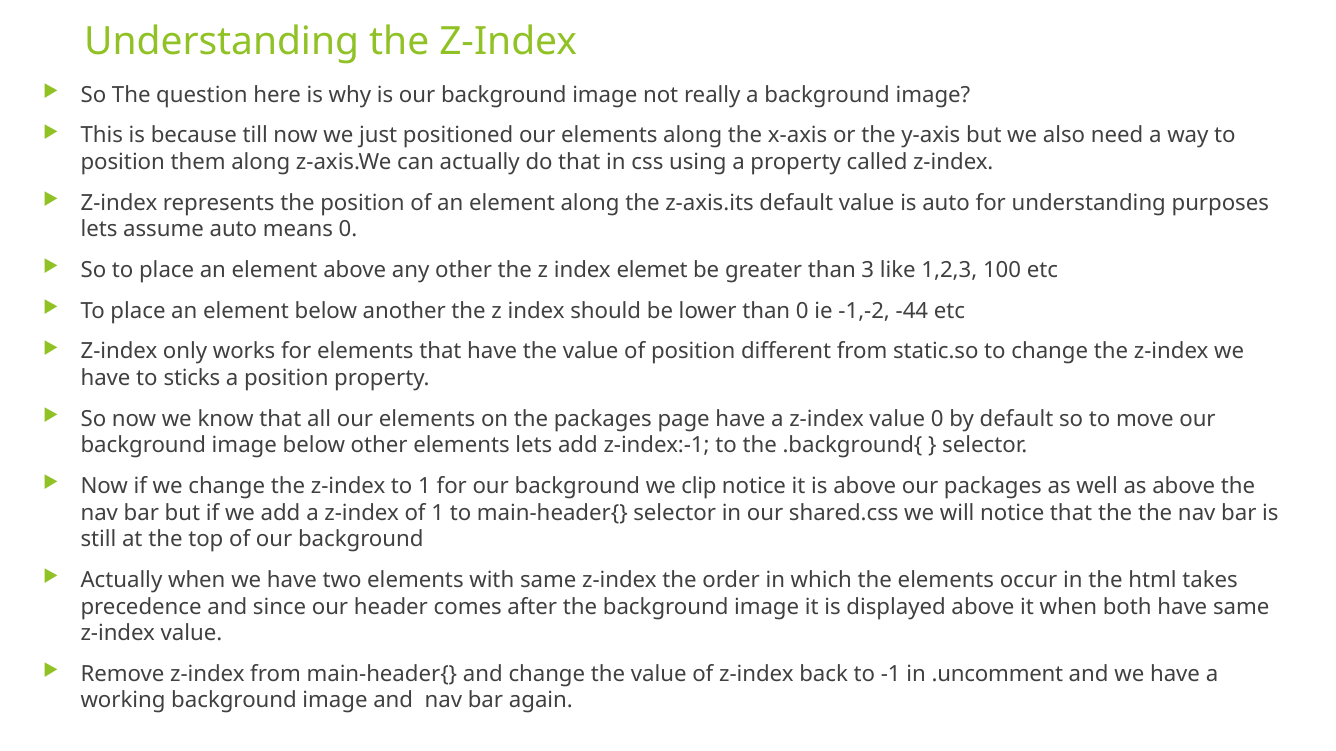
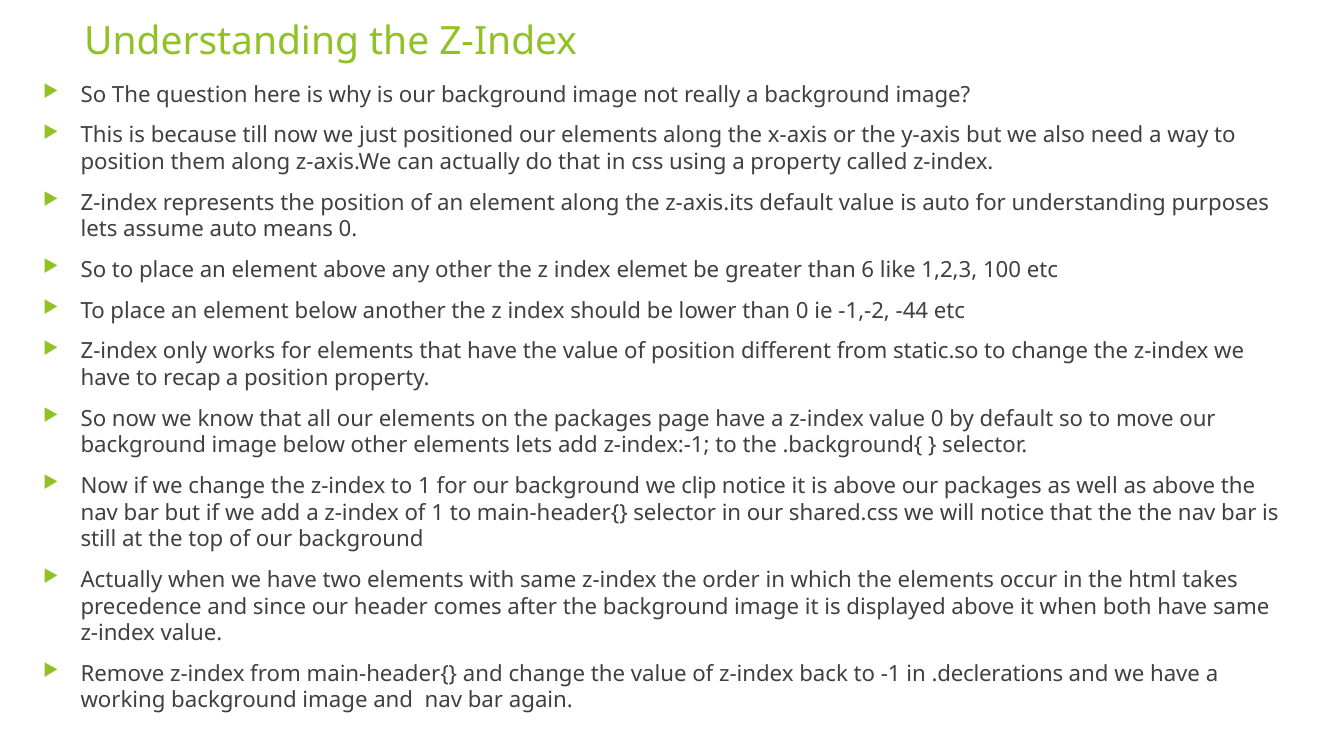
3: 3 -> 6
sticks: sticks -> recap
.uncomment: .uncomment -> .declerations
